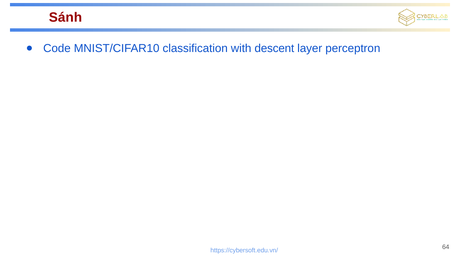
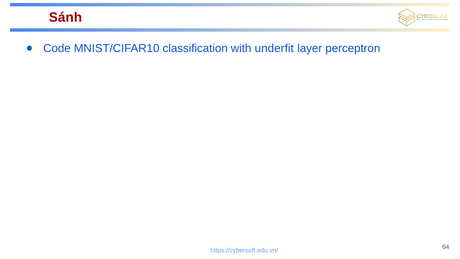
descent: descent -> underfit
